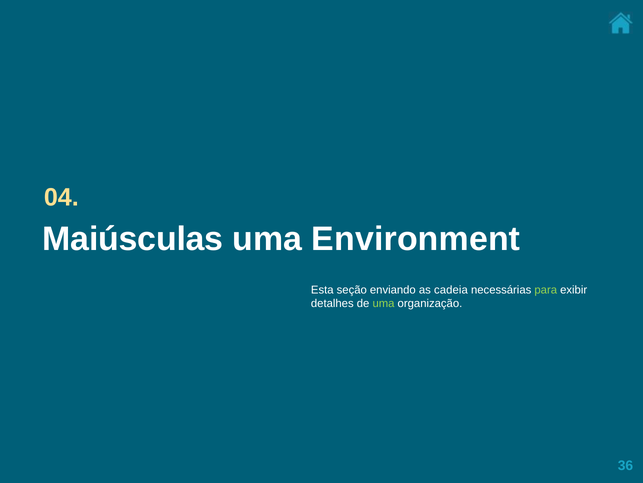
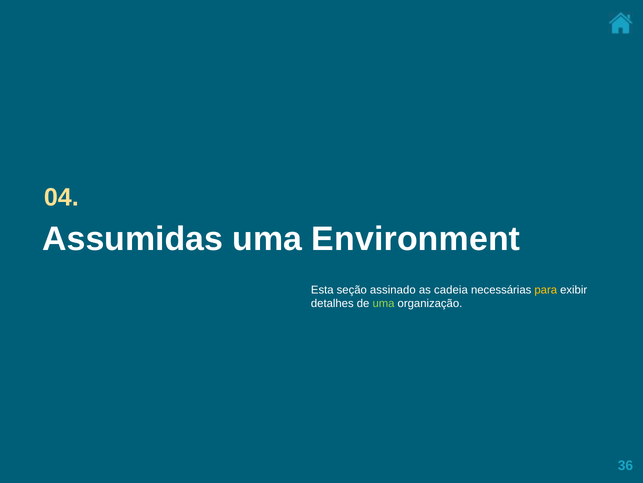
Maiúsculas: Maiúsculas -> Assumidas
enviando: enviando -> assinado
para colour: light green -> yellow
